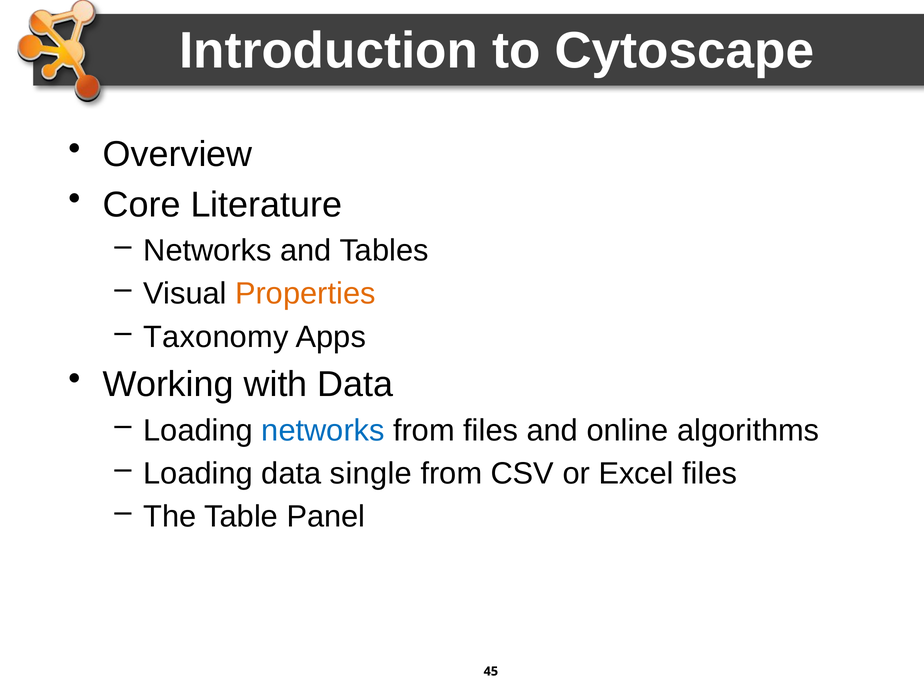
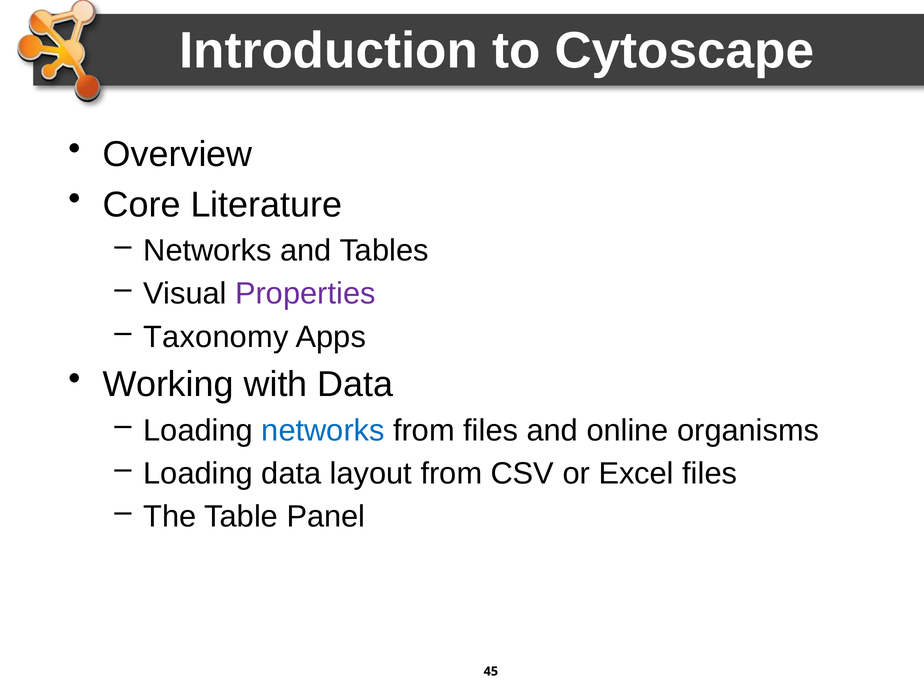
Properties colour: orange -> purple
algorithms: algorithms -> organisms
single: single -> layout
